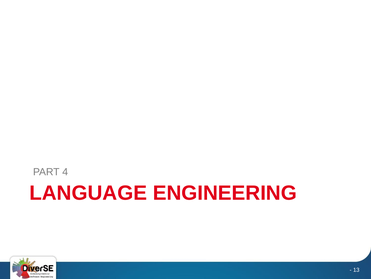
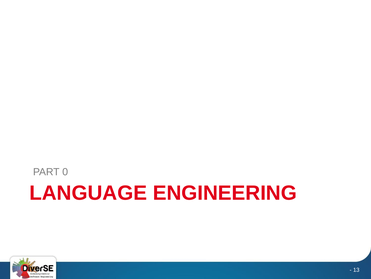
4: 4 -> 0
